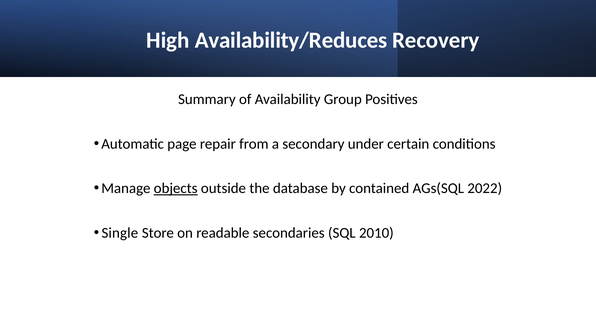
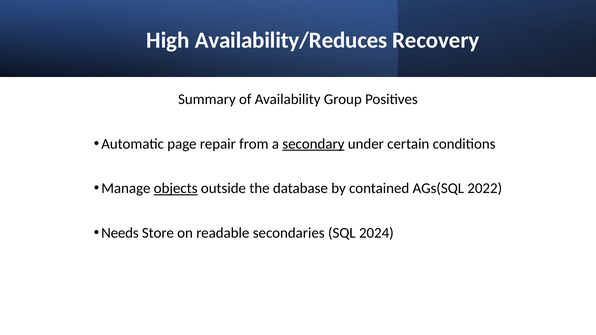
secondary underline: none -> present
Single: Single -> Needs
2010: 2010 -> 2024
